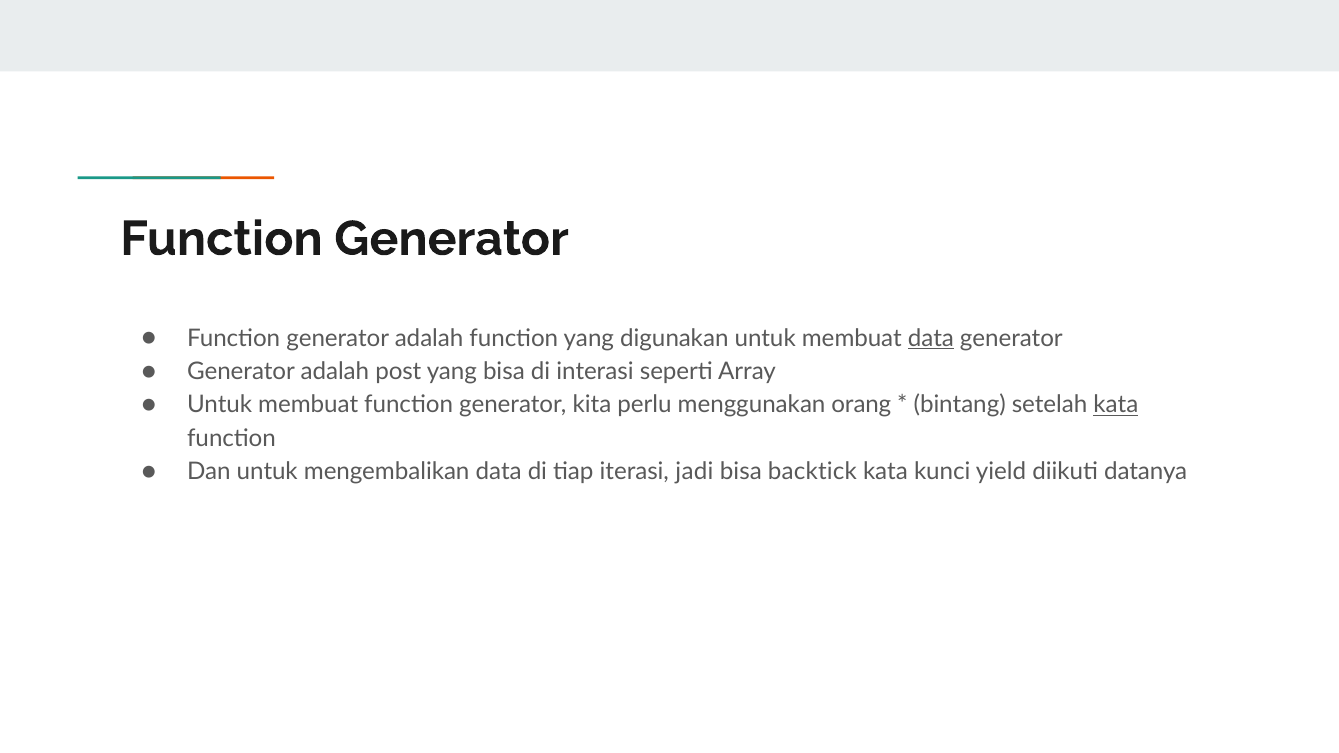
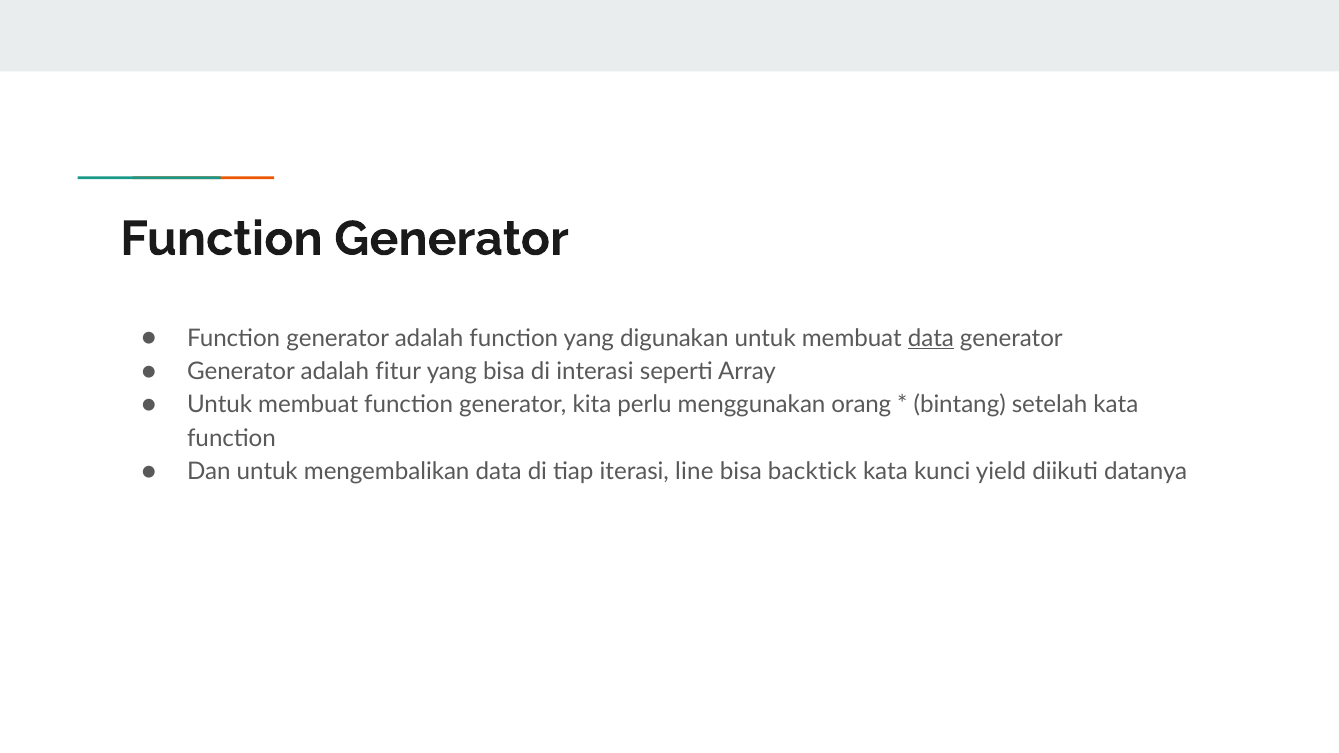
post: post -> fitur
kata at (1116, 405) underline: present -> none
jadi: jadi -> line
